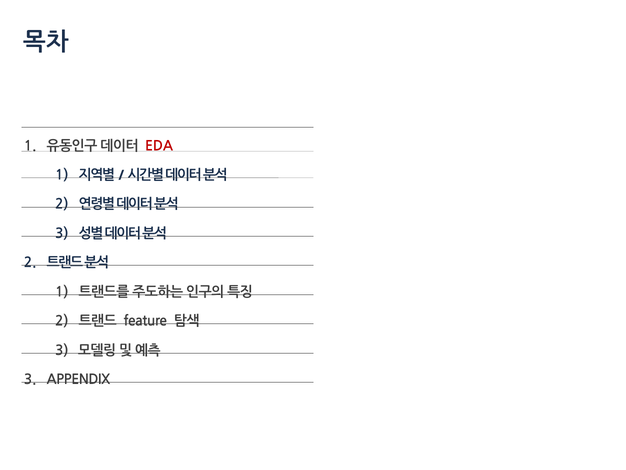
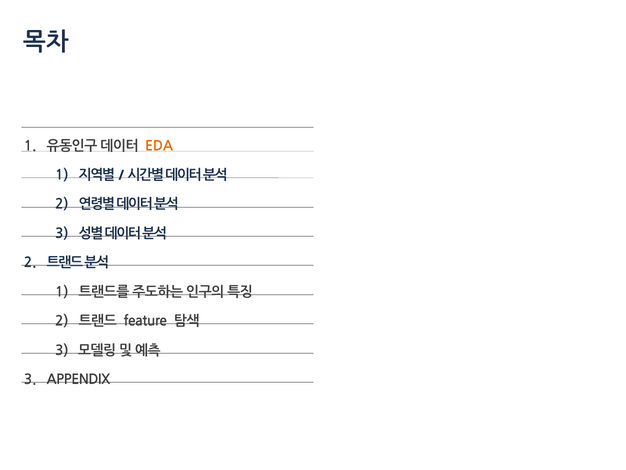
EDA colour: red -> orange
